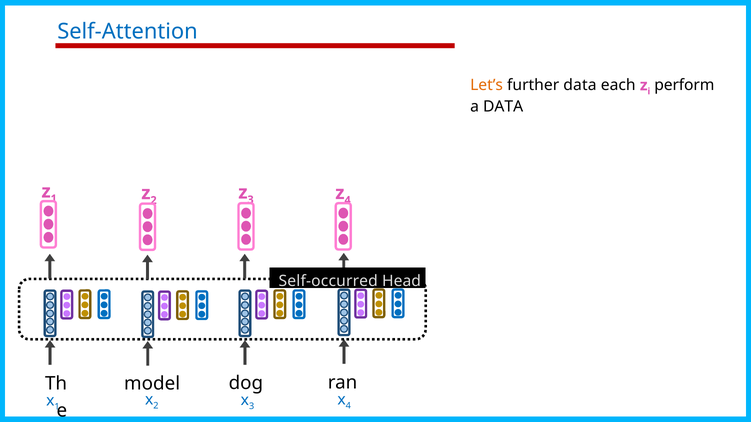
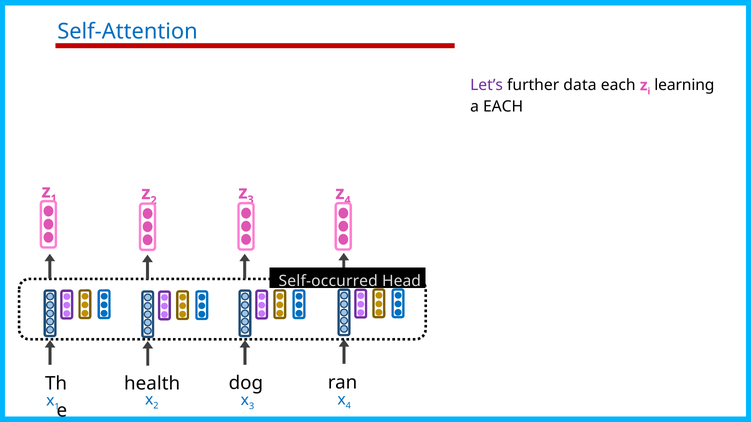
Let’s colour: orange -> purple
perform: perform -> learning
a DATA: DATA -> EACH
model: model -> health
